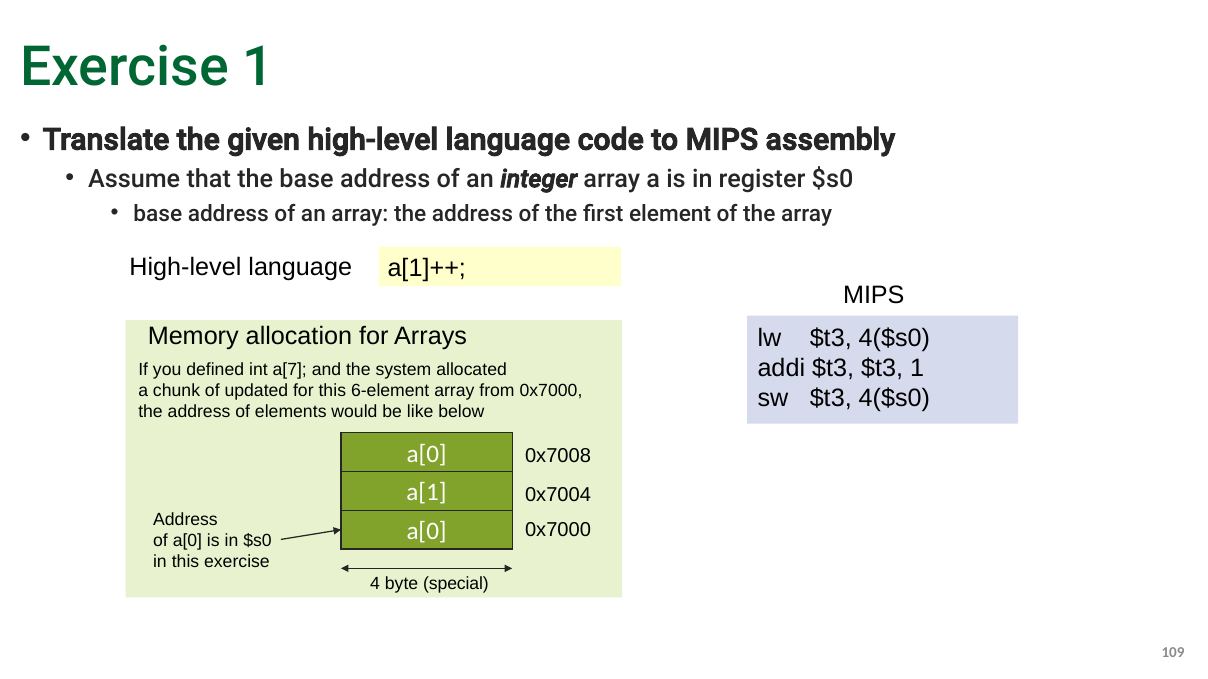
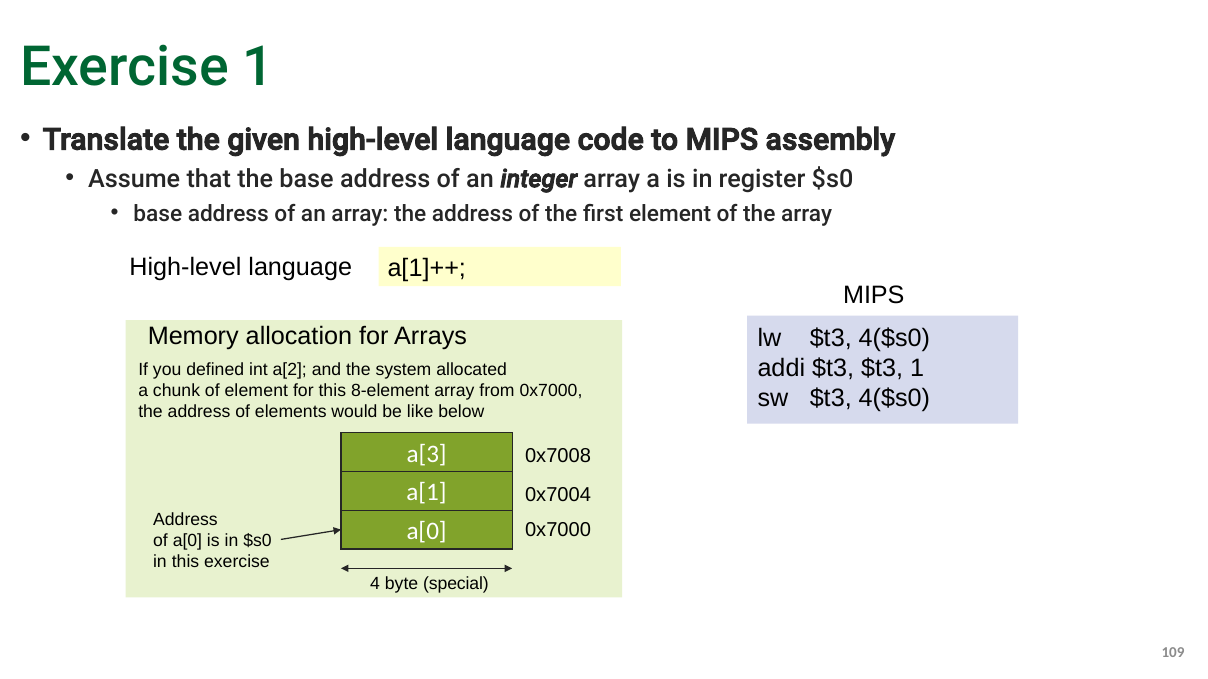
a[7: a[7 -> a[2
of updated: updated -> element
6-element: 6-element -> 8-element
a[0 at (427, 454): a[0 -> a[3
